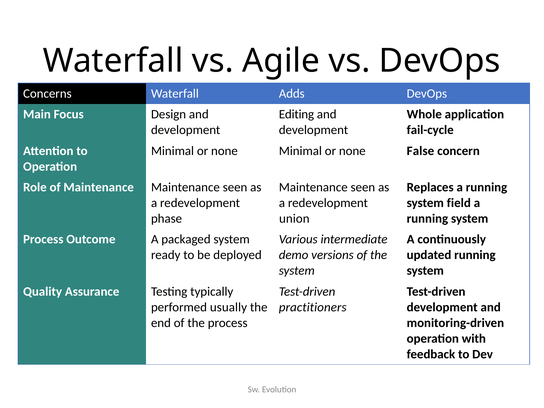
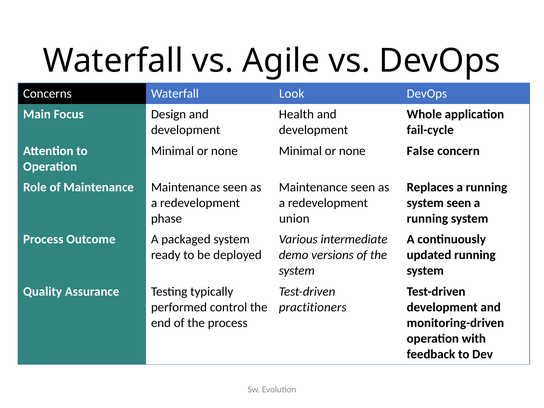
Adds: Adds -> Look
Editing: Editing -> Health
system field: field -> seen
usually: usually -> control
